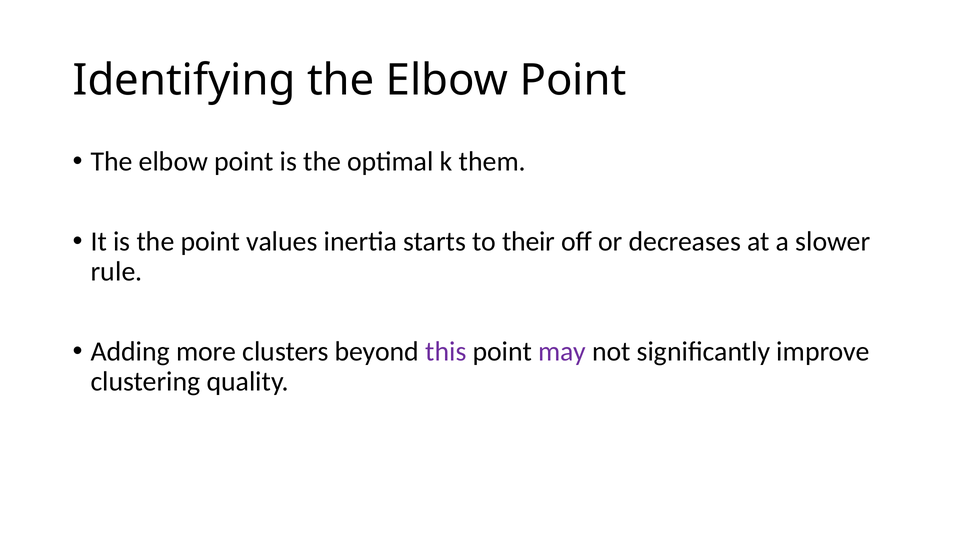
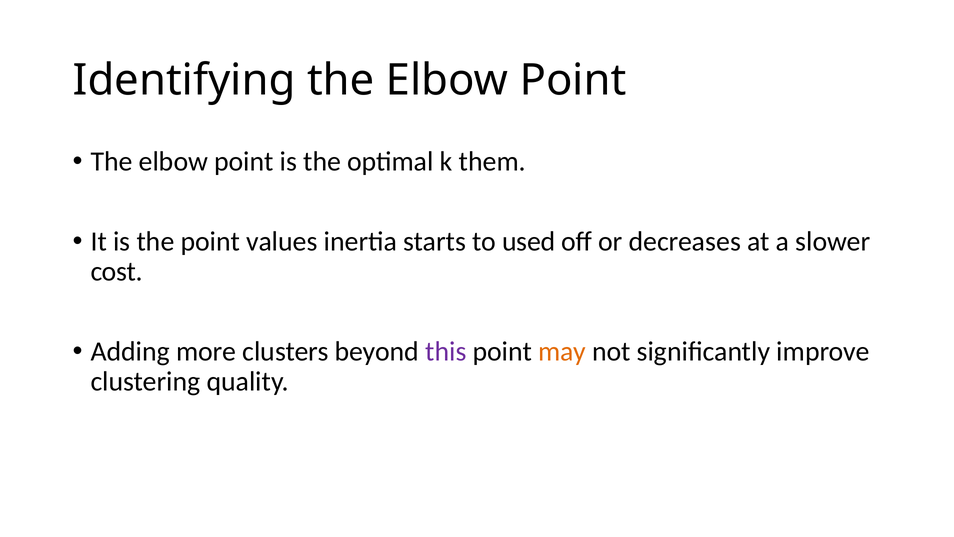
their: their -> used
rule: rule -> cost
may colour: purple -> orange
